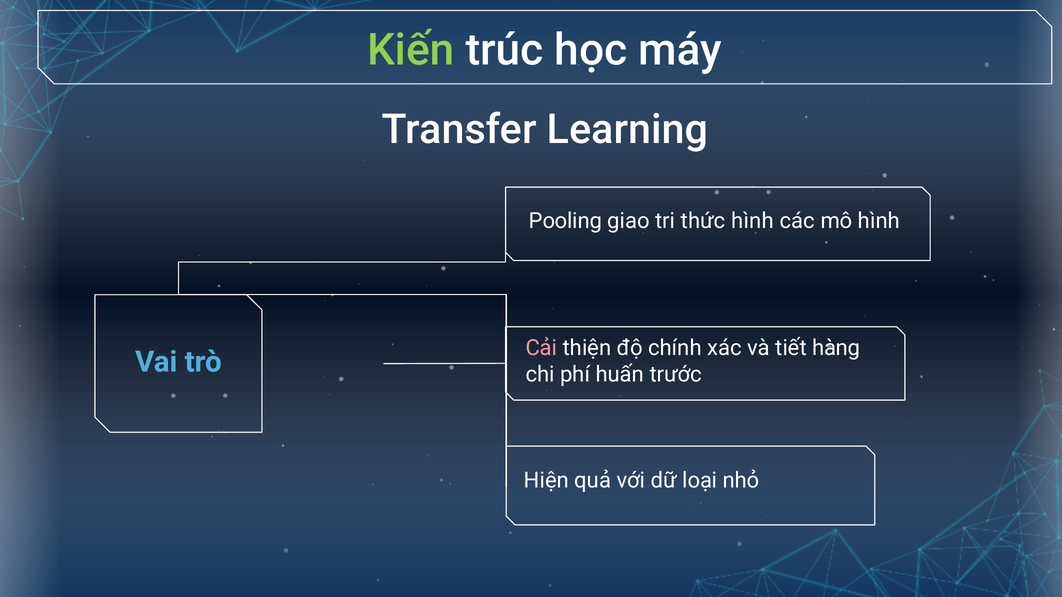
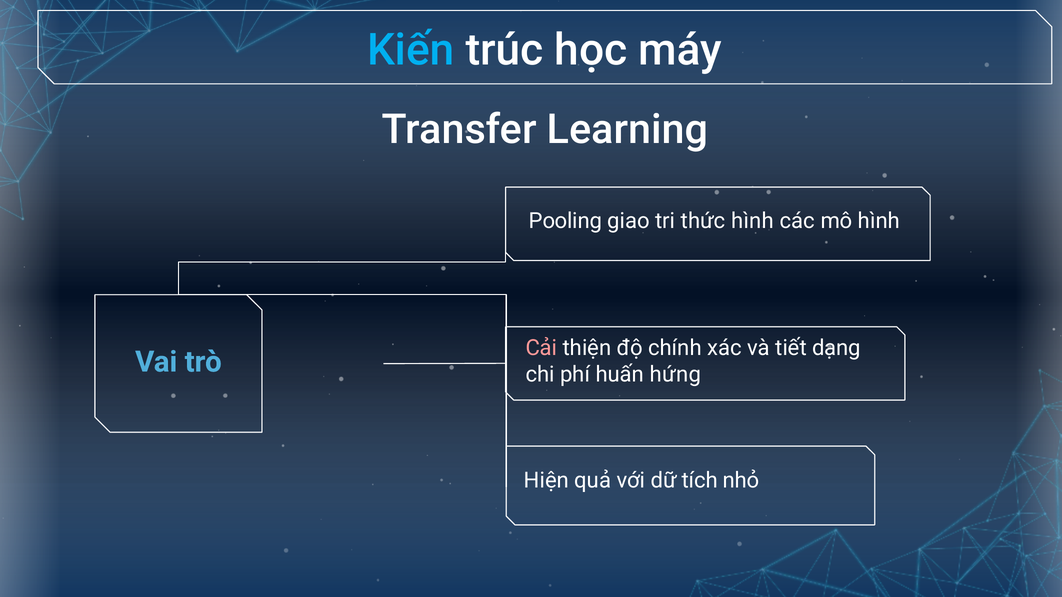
Kiến colour: light green -> light blue
hàng: hàng -> dạng
trước: trước -> hứng
loại: loại -> tích
